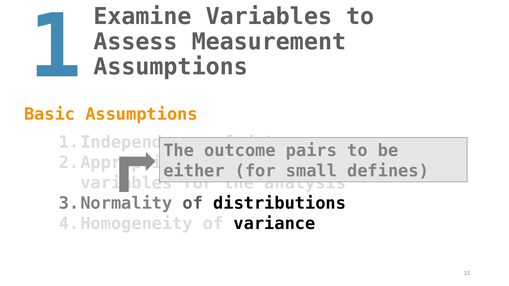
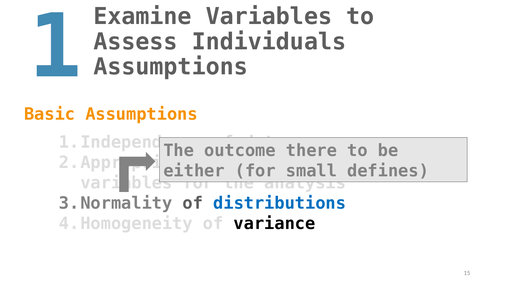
Assess Measurement: Measurement -> Individuals
pairs: pairs -> there
distributions colour: black -> blue
